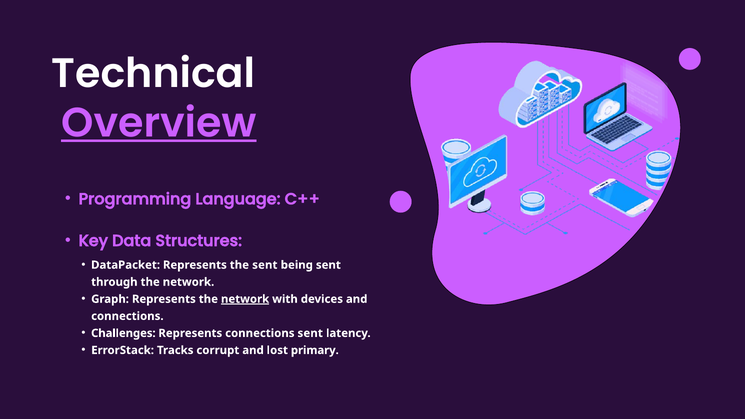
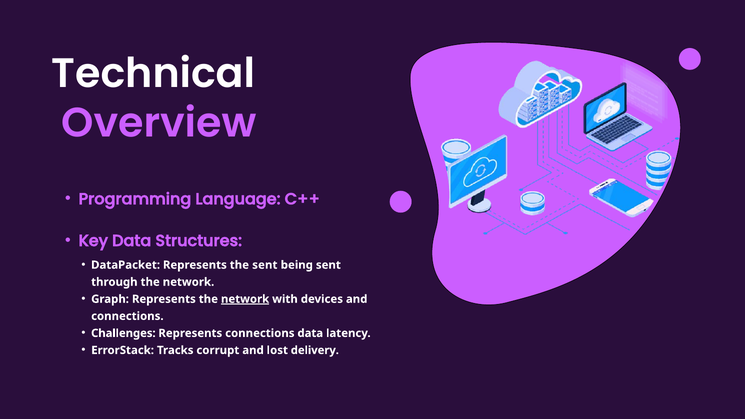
Overview underline: present -> none
connections sent: sent -> data
primary: primary -> delivery
